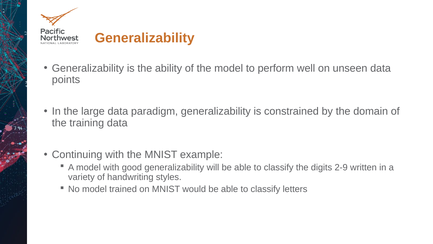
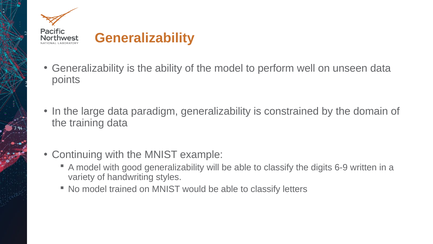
2-9: 2-9 -> 6-9
